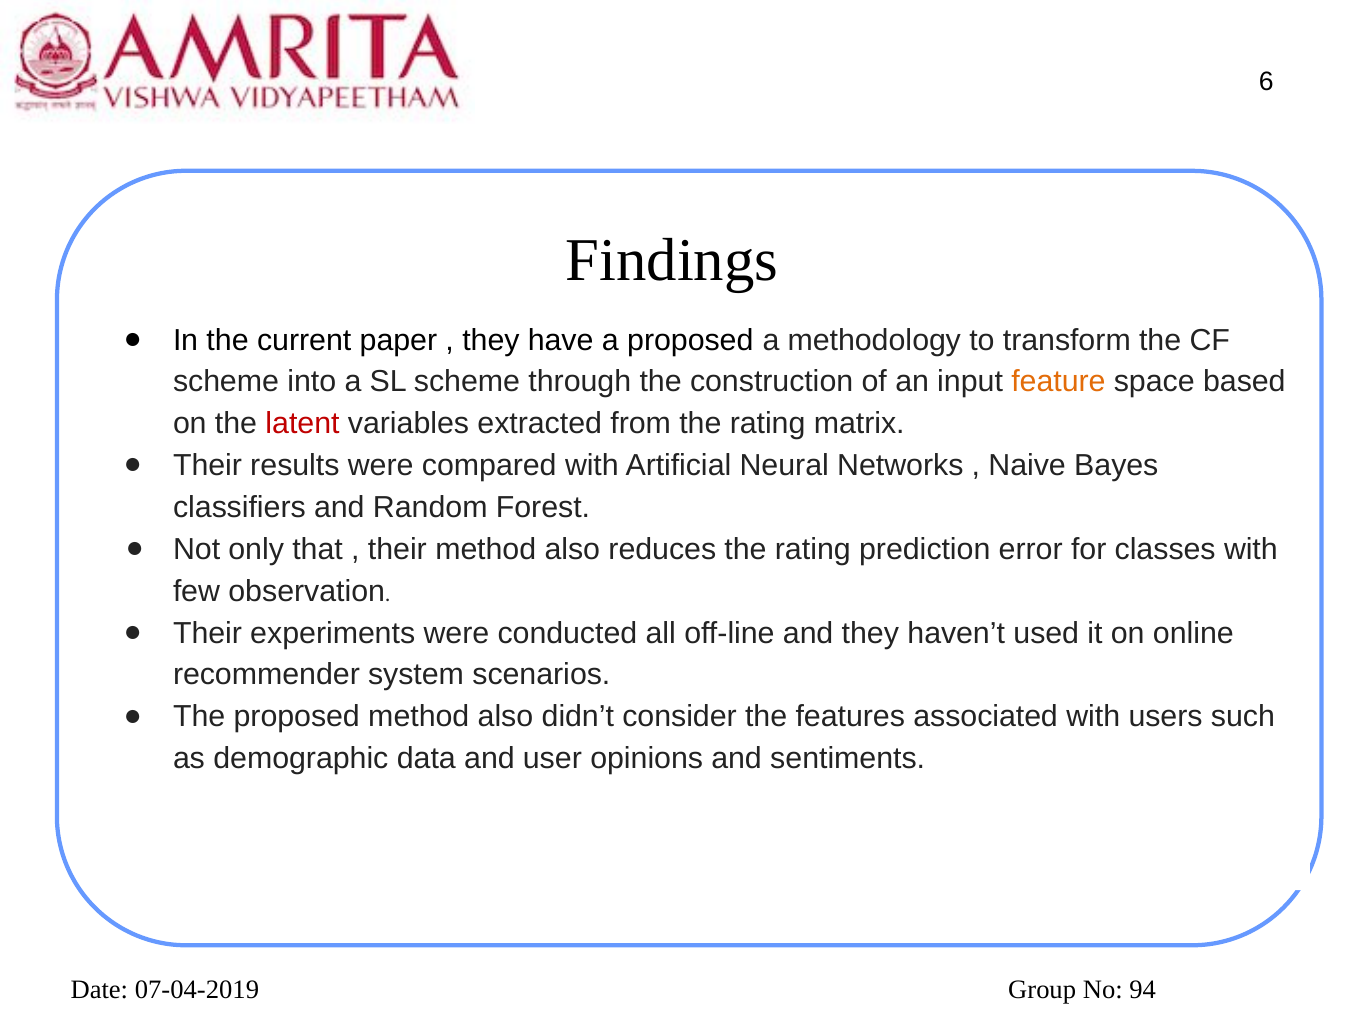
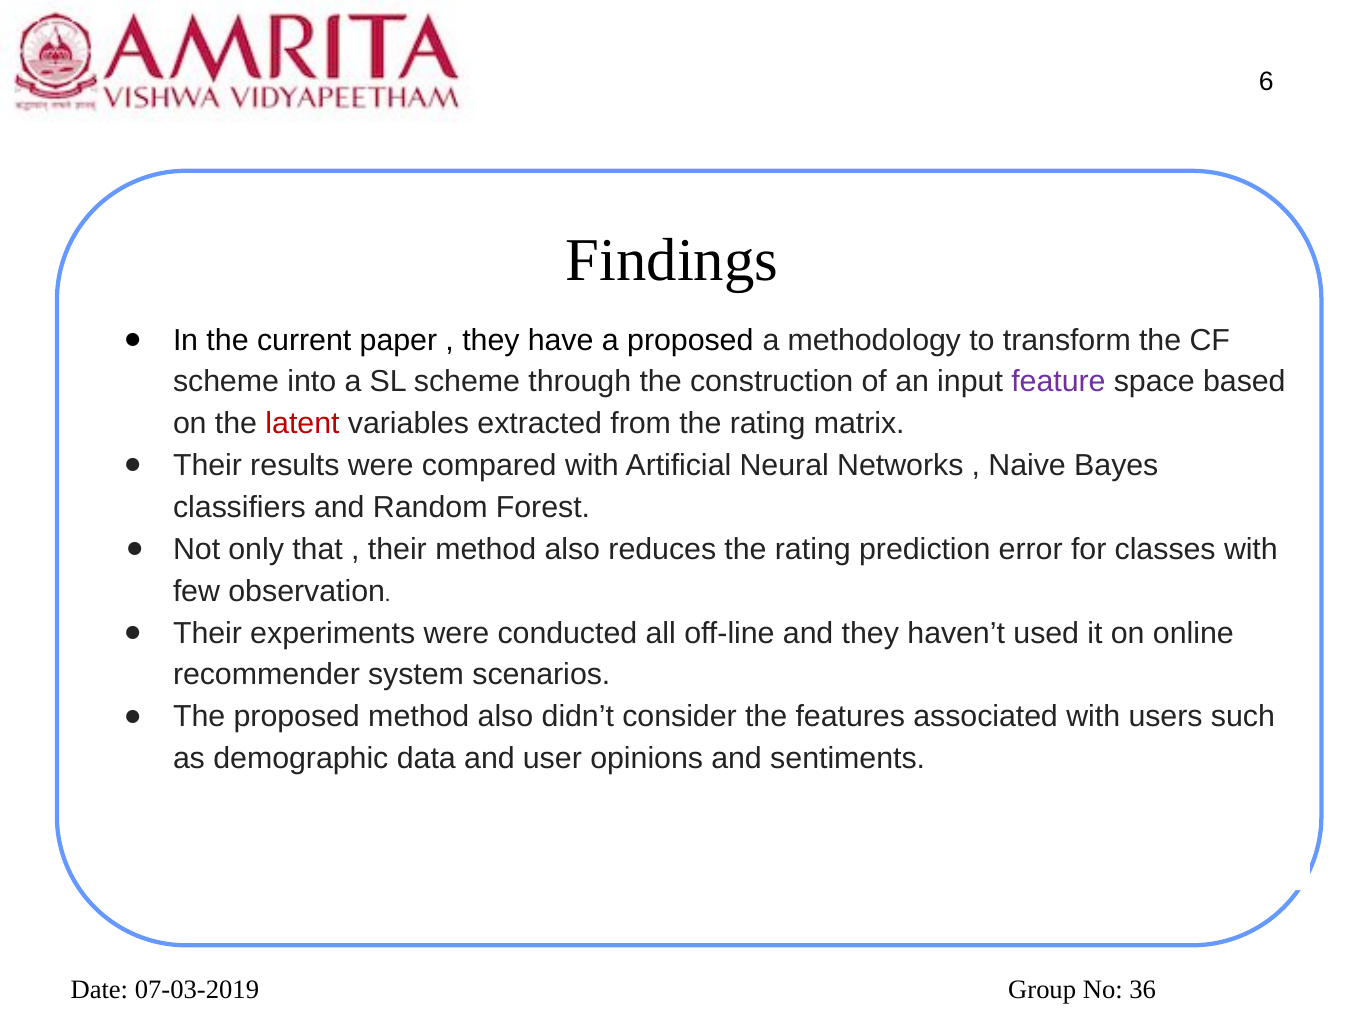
feature colour: orange -> purple
07-04-2019: 07-04-2019 -> 07-03-2019
94: 94 -> 36
